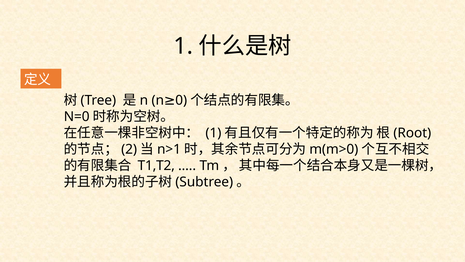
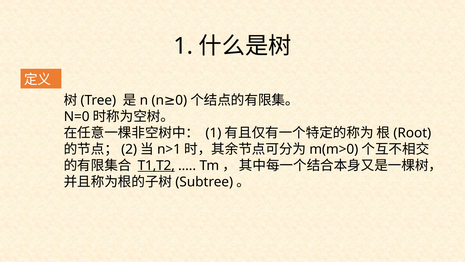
T1,T2 underline: none -> present
